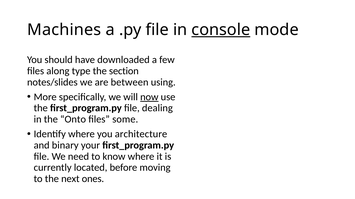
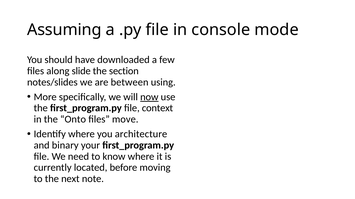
Machines: Machines -> Assuming
console underline: present -> none
type: type -> slide
dealing: dealing -> context
some: some -> move
ones: ones -> note
